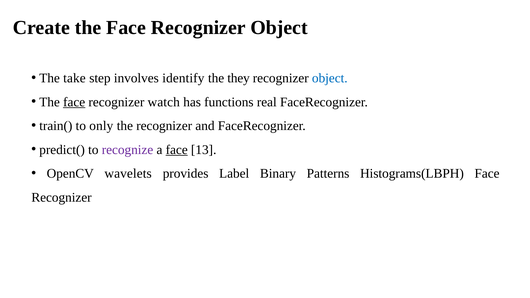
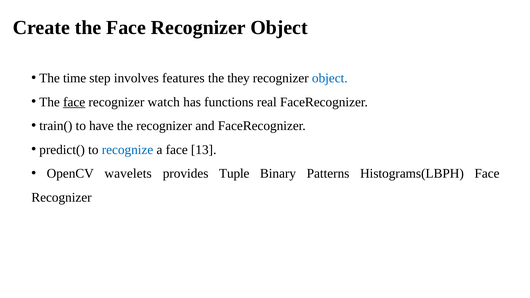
take: take -> time
identify: identify -> features
only: only -> have
recognize colour: purple -> blue
face at (177, 150) underline: present -> none
Label: Label -> Tuple
